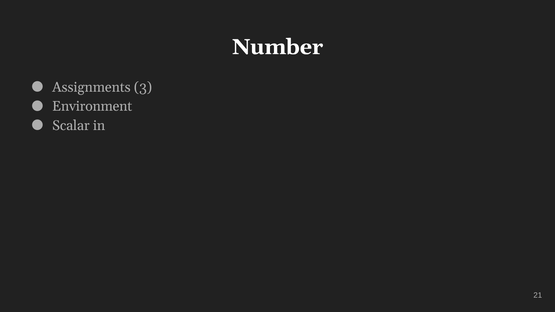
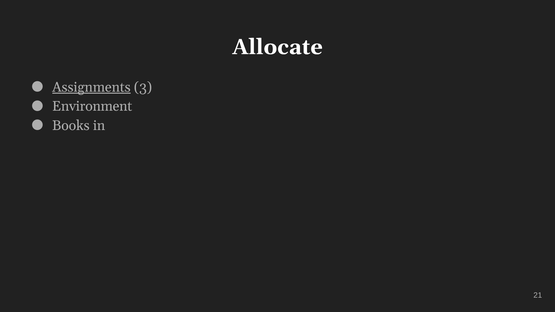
Number: Number -> Allocate
Assignments underline: none -> present
Scalar: Scalar -> Books
